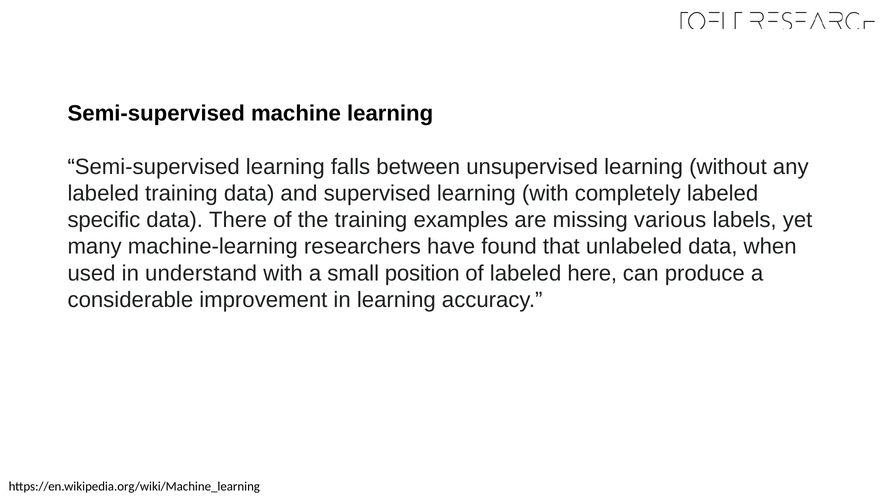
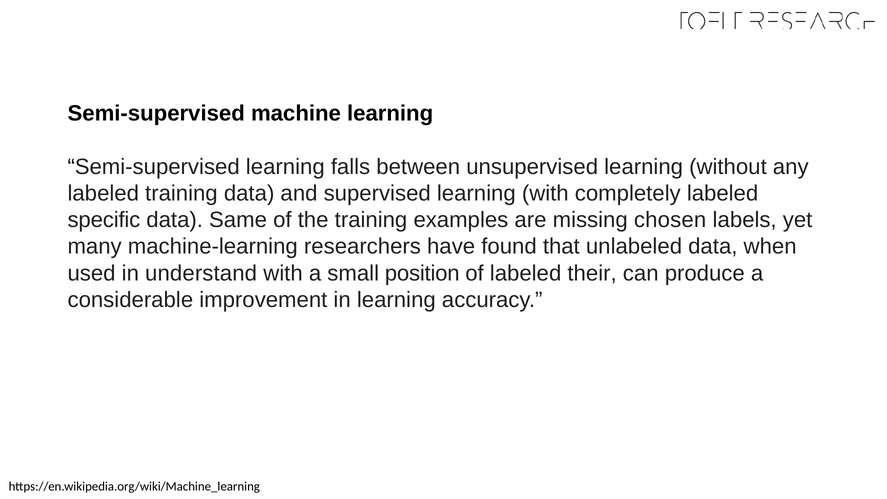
There: There -> Same
various: various -> chosen
here: here -> their
